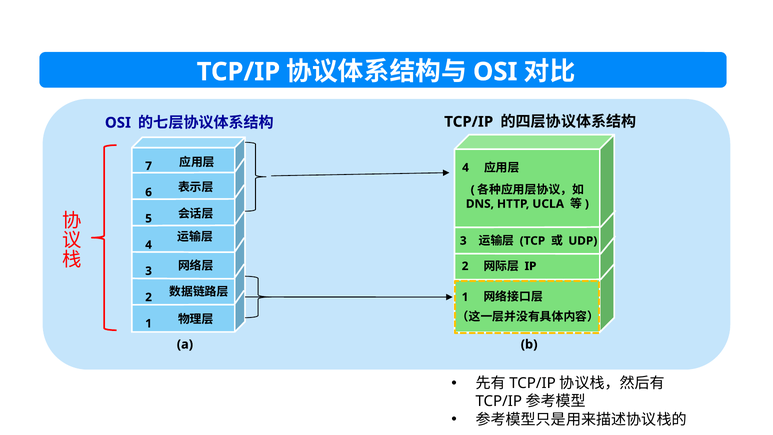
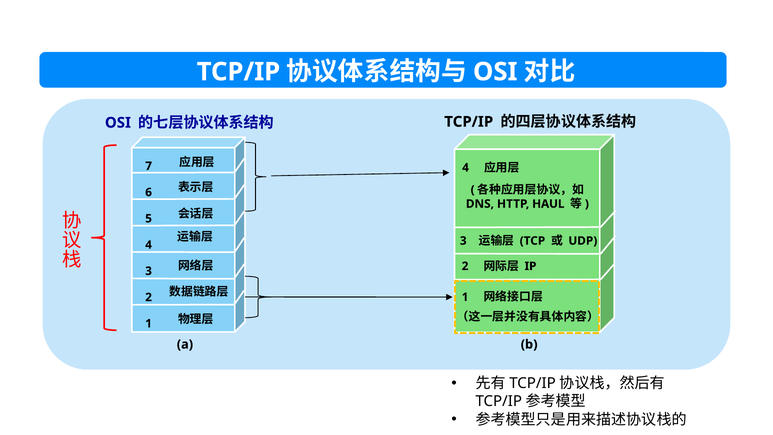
UCLA: UCLA -> HAUL
